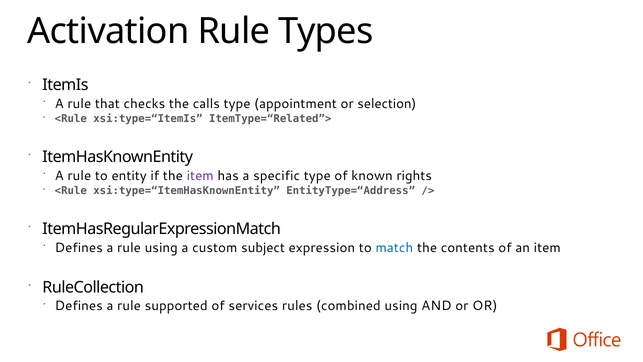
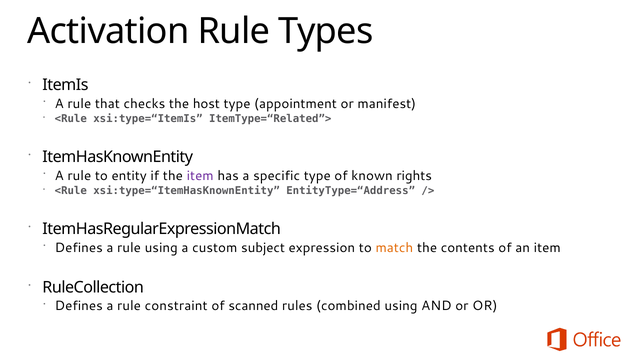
calls: calls -> host
selection: selection -> manifest
match colour: blue -> orange
supported: supported -> constraint
services: services -> scanned
